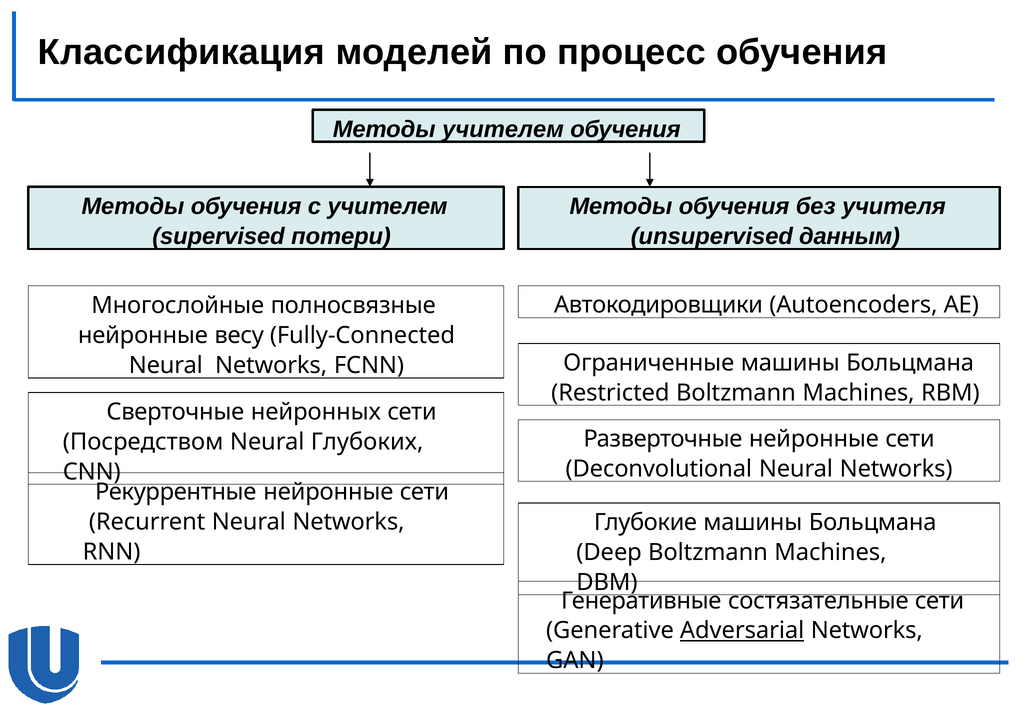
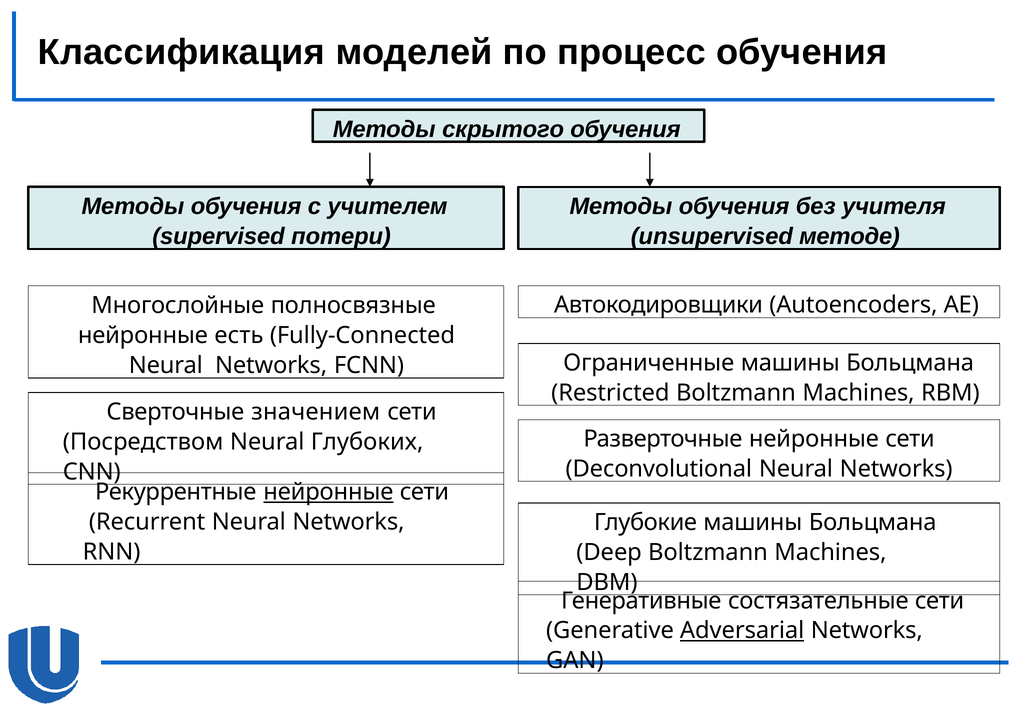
Методы учителем: учителем -> скрытого
данным: данным -> методе
весу: весу -> есть
нейронных: нейронных -> значением
нейронные at (328, 492) underline: none -> present
